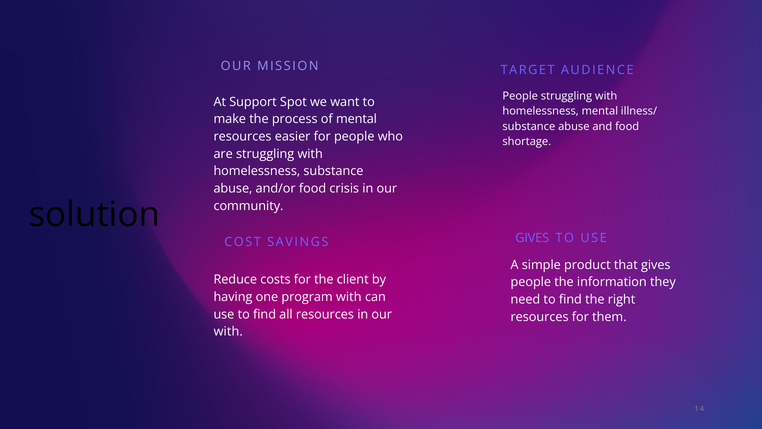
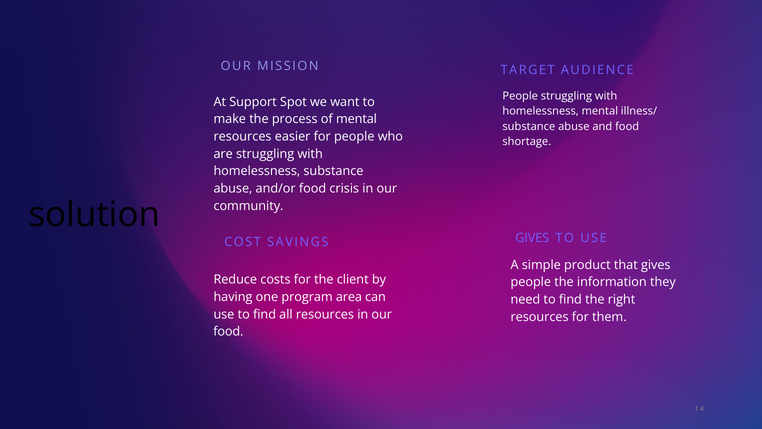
program with: with -> area
with at (228, 331): with -> food
